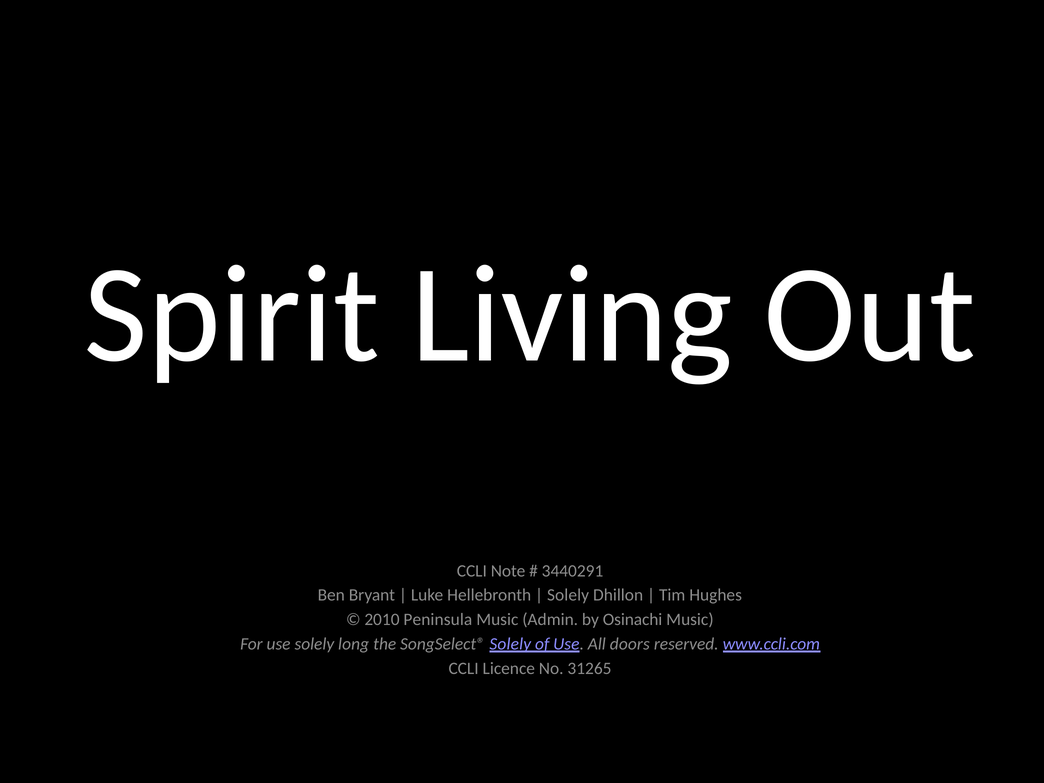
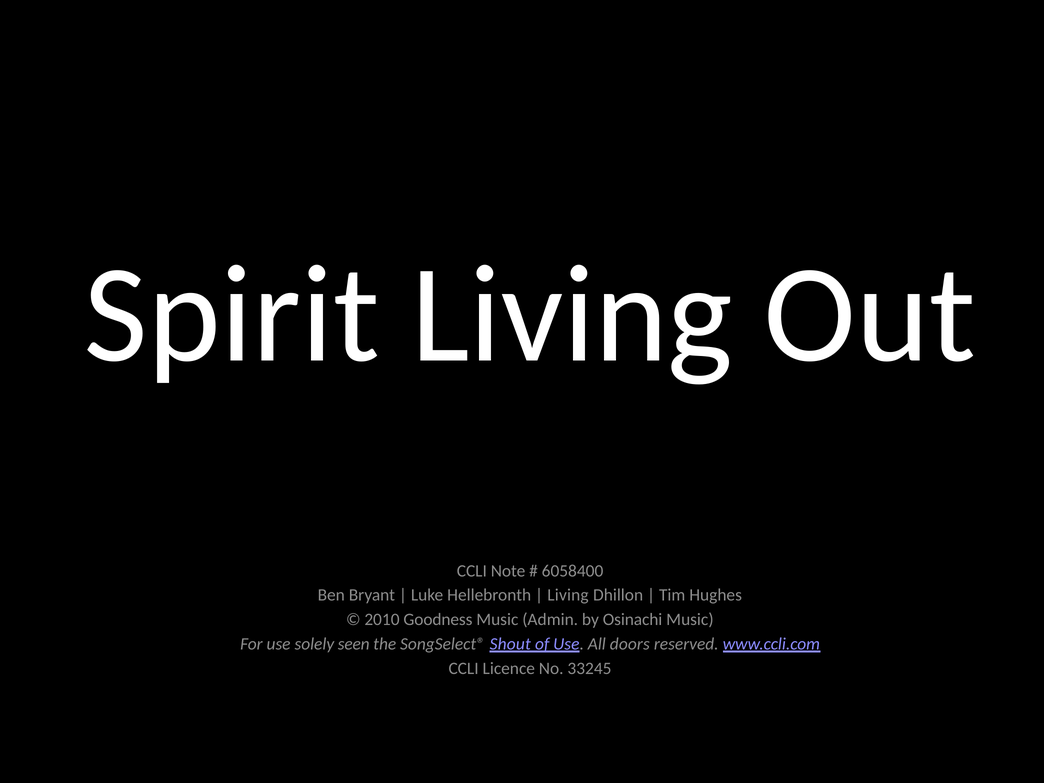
3440291: 3440291 -> 6058400
Solely at (568, 595): Solely -> Living
Peninsula: Peninsula -> Goodness
long: long -> seen
SongSelect® Solely: Solely -> Shout
31265: 31265 -> 33245
